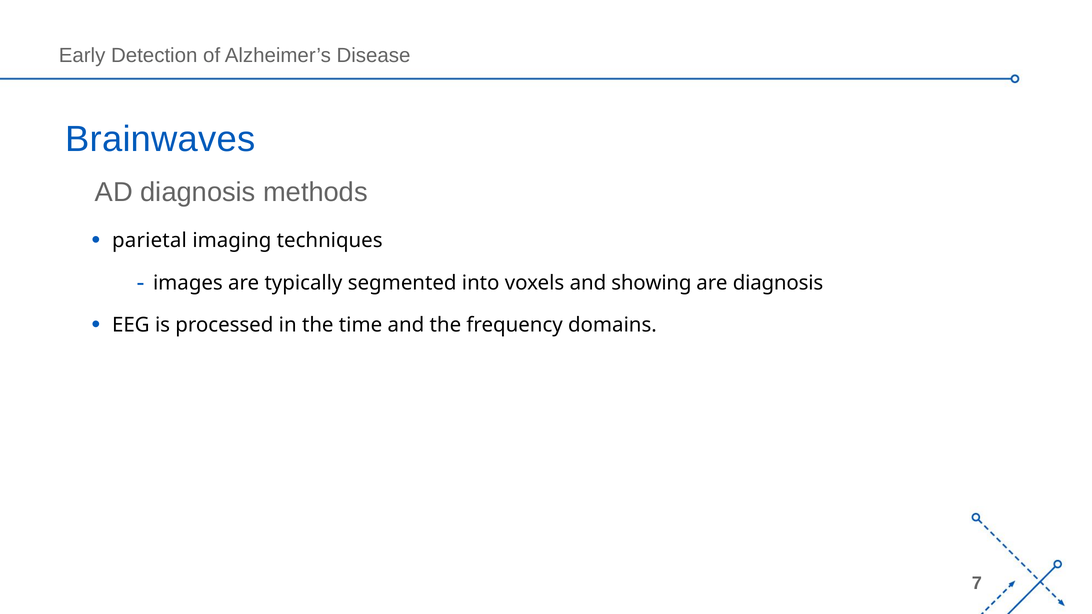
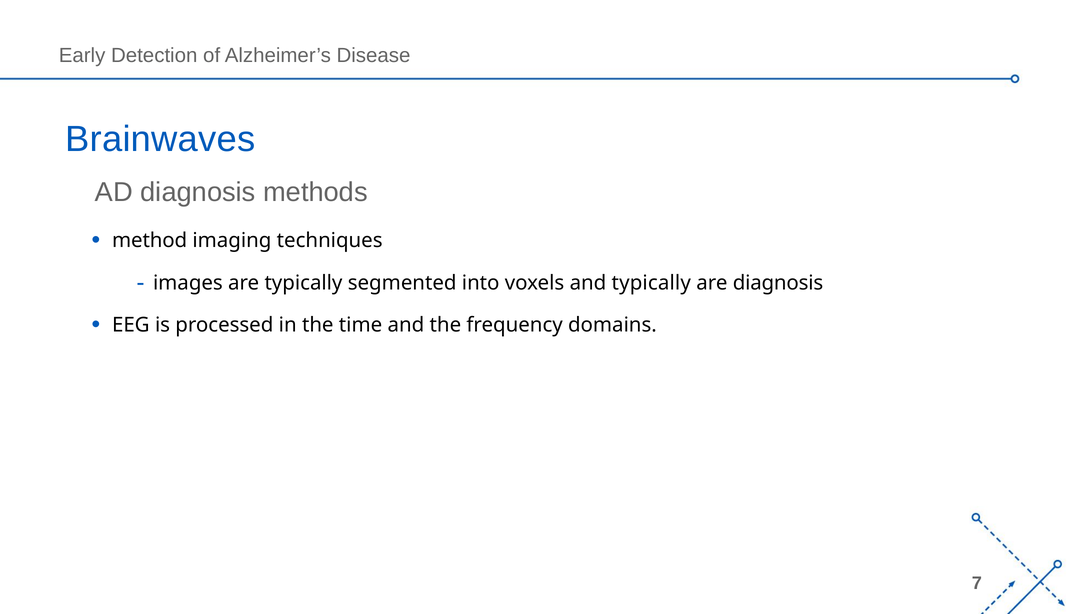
parietal: parietal -> method
and showing: showing -> typically
